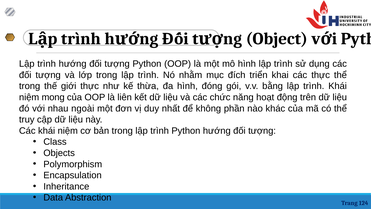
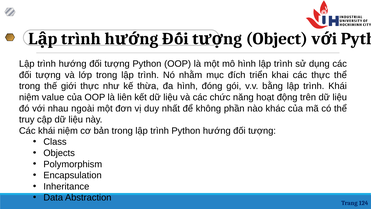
mong: mong -> value
